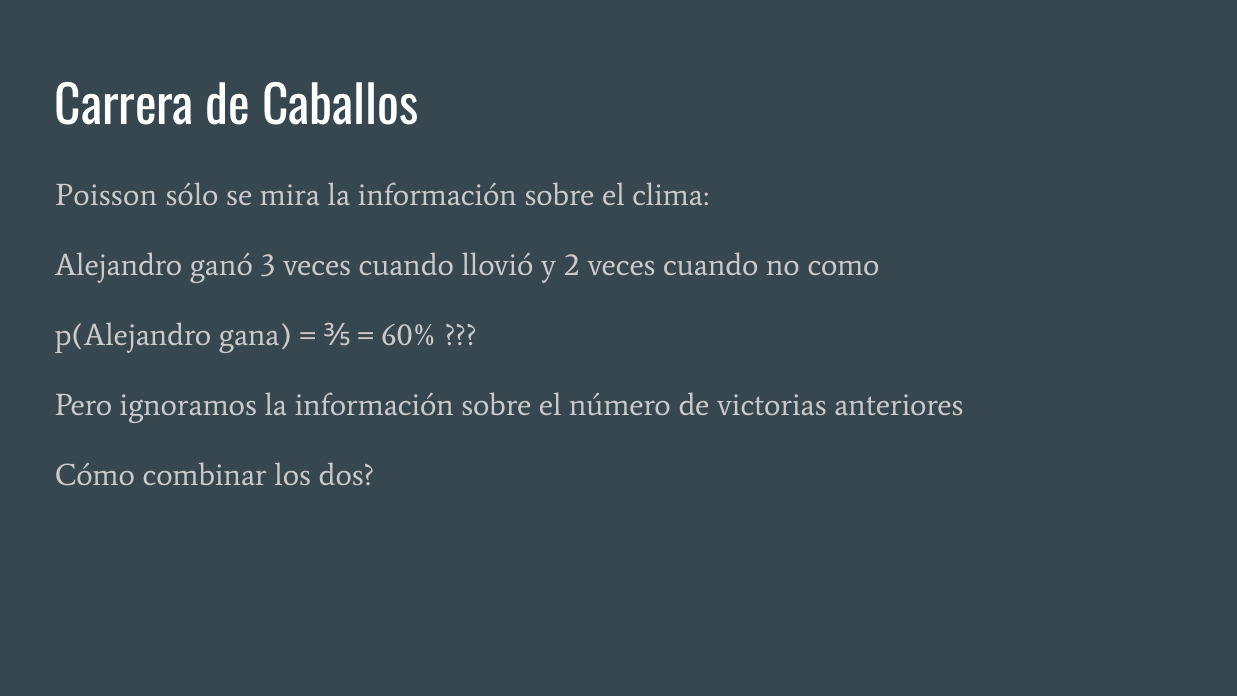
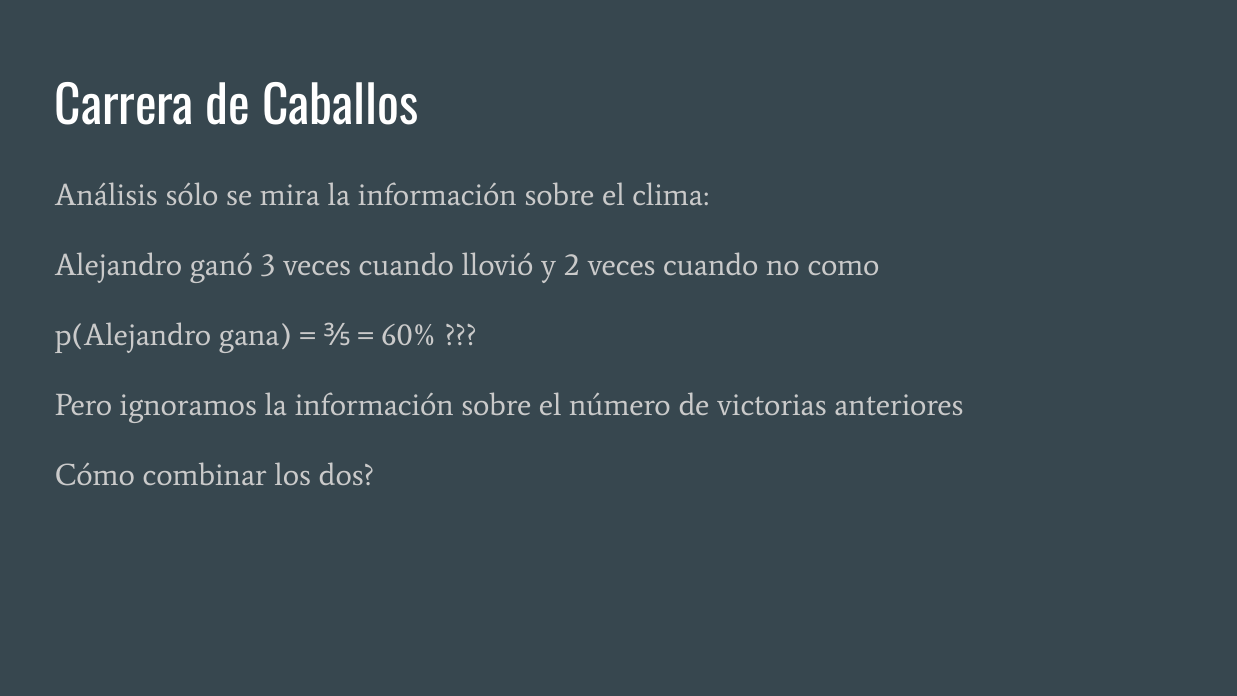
Poisson: Poisson -> Análisis
